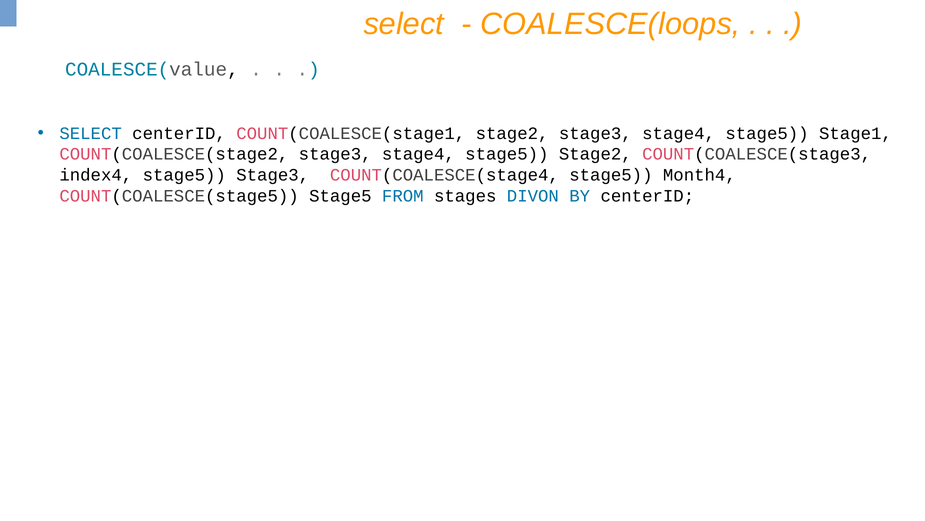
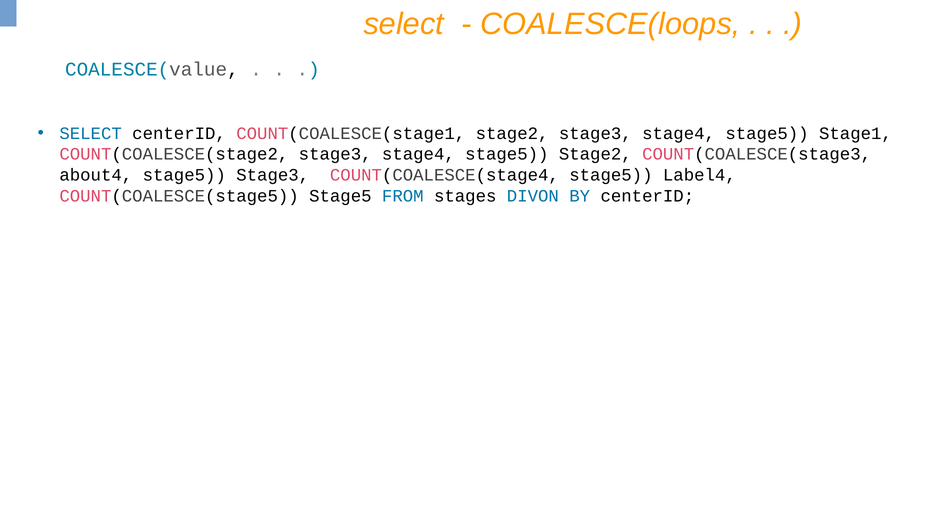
index4: index4 -> about4
Month4: Month4 -> Label4
